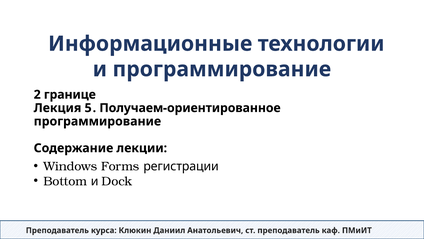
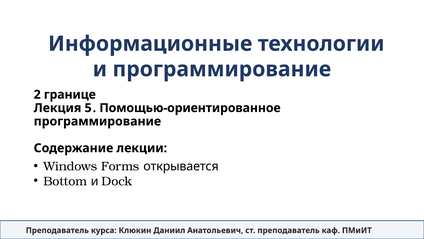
Получаем-ориентированное: Получаем-ориентированное -> Помощью-ориентированное
регистрации: регистрации -> открывается
